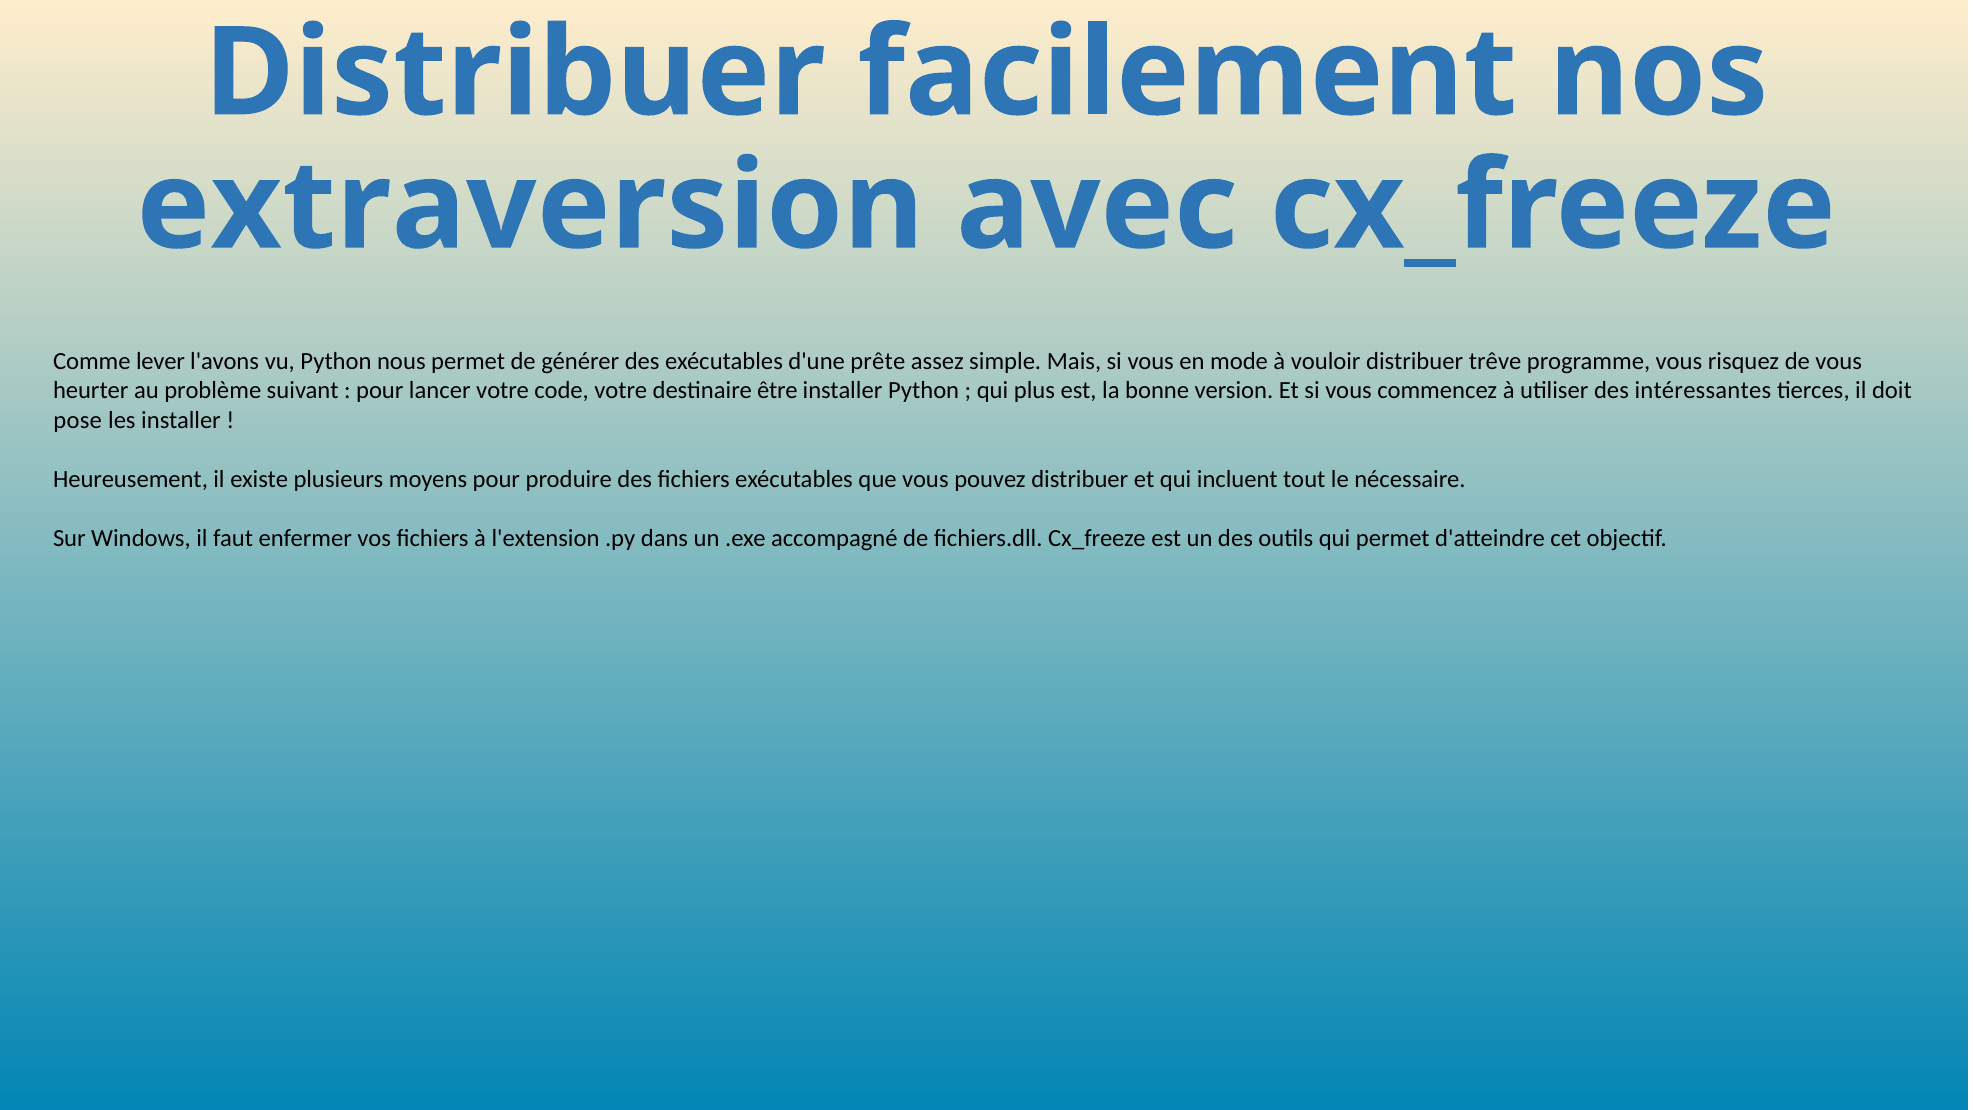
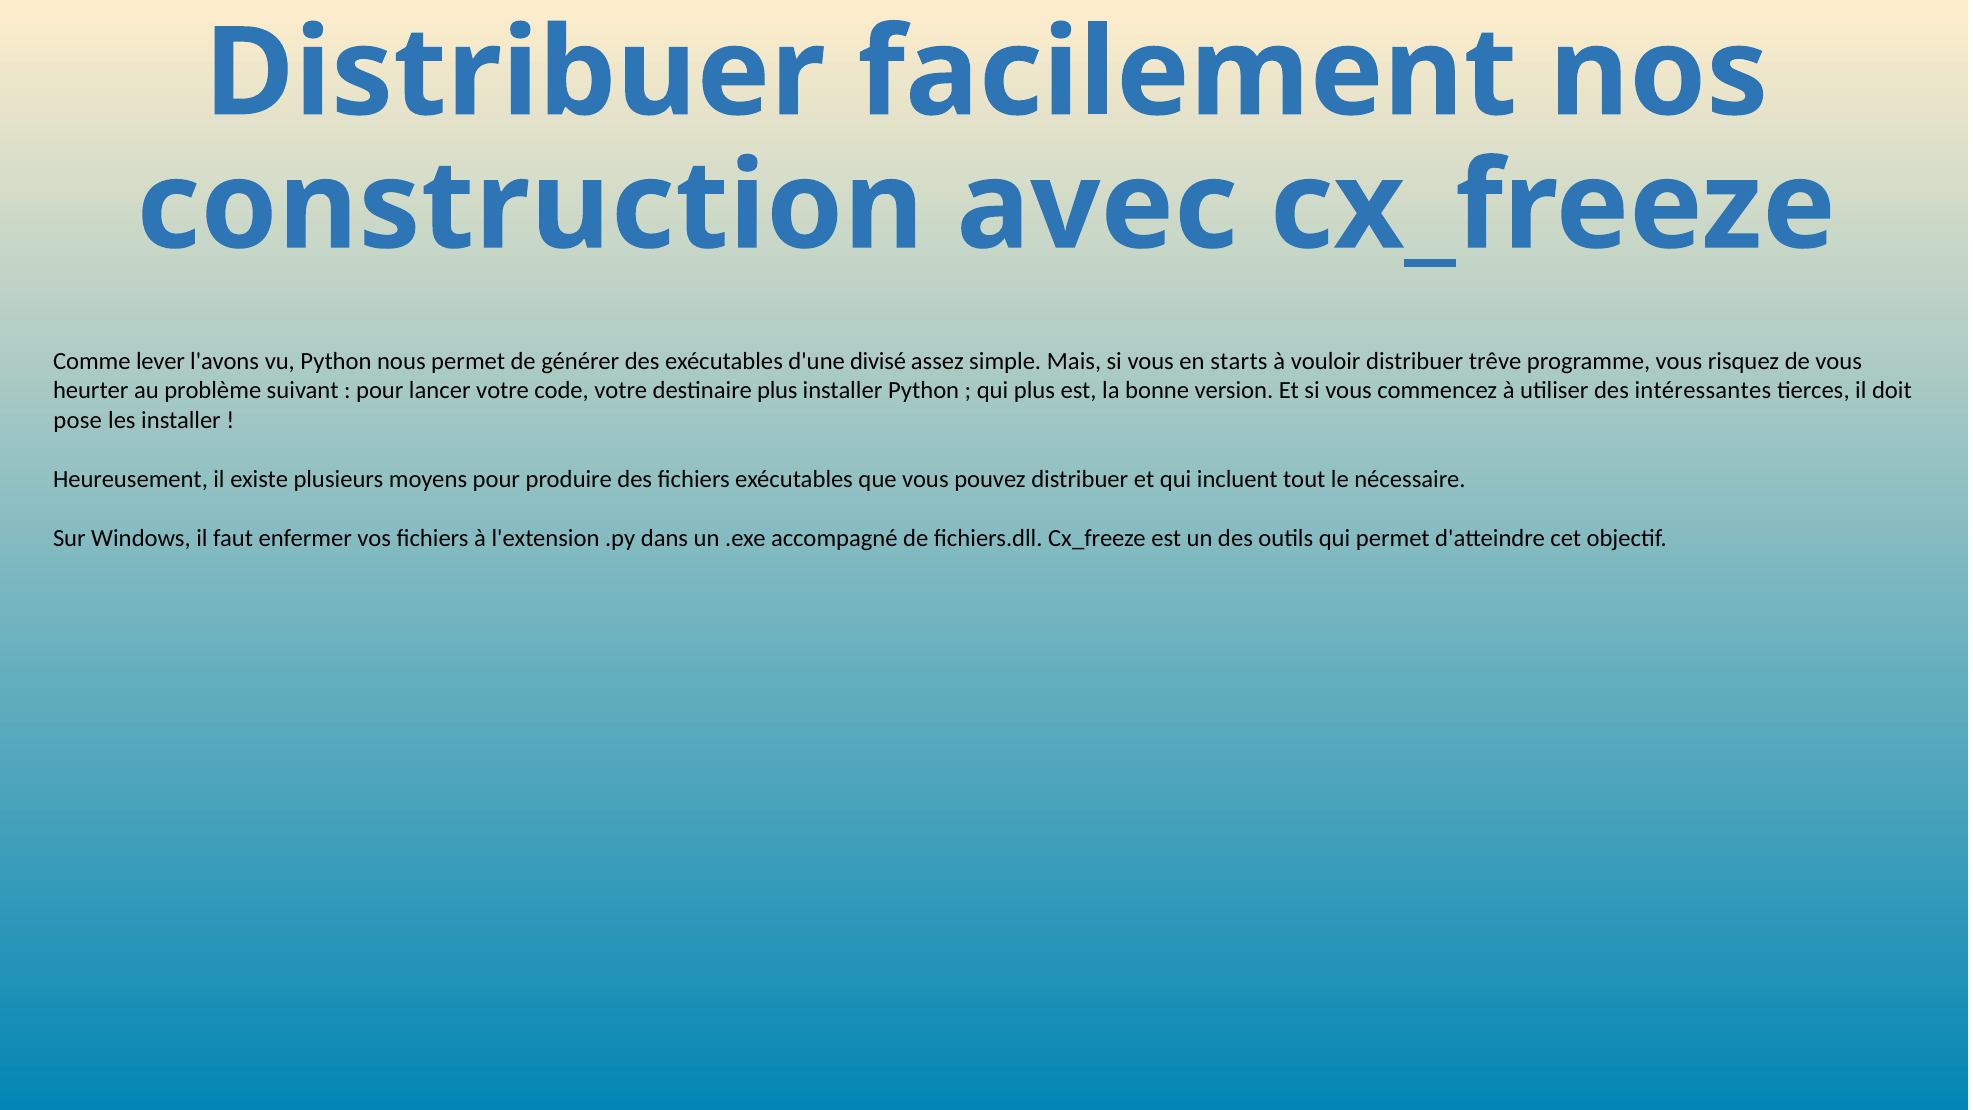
extraversion: extraversion -> construction
prête: prête -> divisé
mode: mode -> starts
destinaire être: être -> plus
